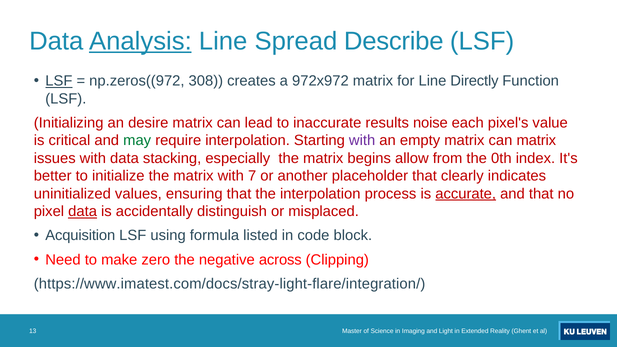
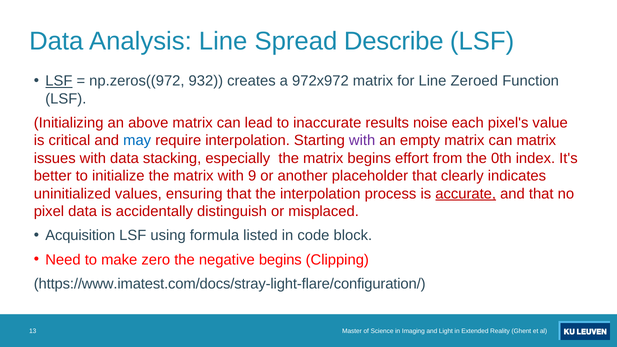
Analysis underline: present -> none
308: 308 -> 932
Directly: Directly -> Zeroed
desire: desire -> above
may colour: green -> blue
allow: allow -> effort
7: 7 -> 9
data at (83, 212) underline: present -> none
negative across: across -> begins
https://www.imatest.com/docs/stray-light-flare/integration/: https://www.imatest.com/docs/stray-light-flare/integration/ -> https://www.imatest.com/docs/stray-light-flare/configuration/
